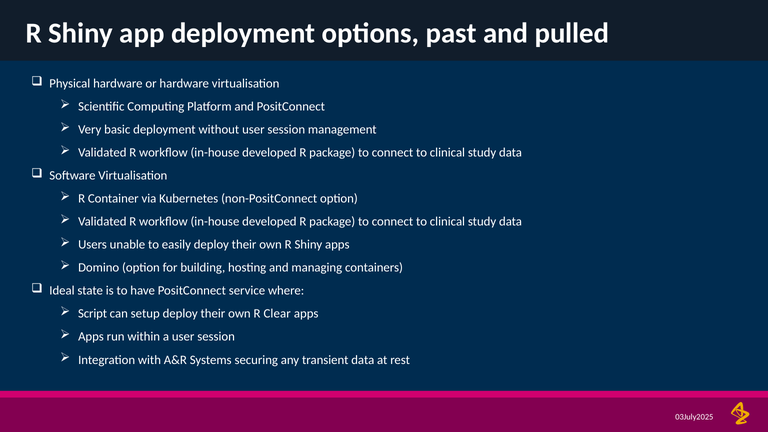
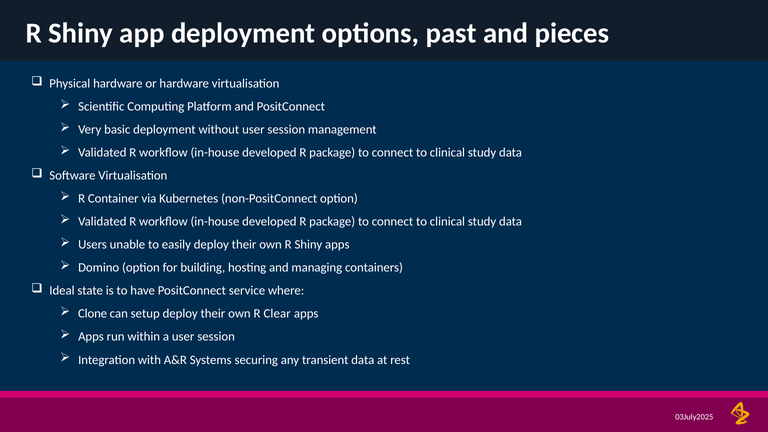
pulled: pulled -> pieces
Script: Script -> Clone
